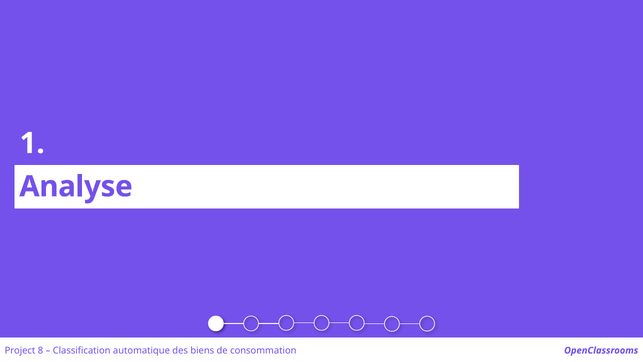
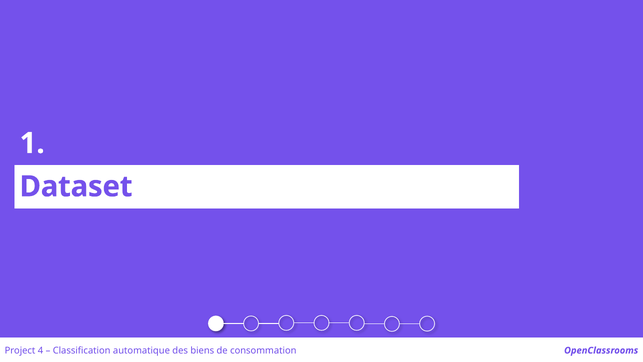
Analyse: Analyse -> Dataset
8: 8 -> 4
